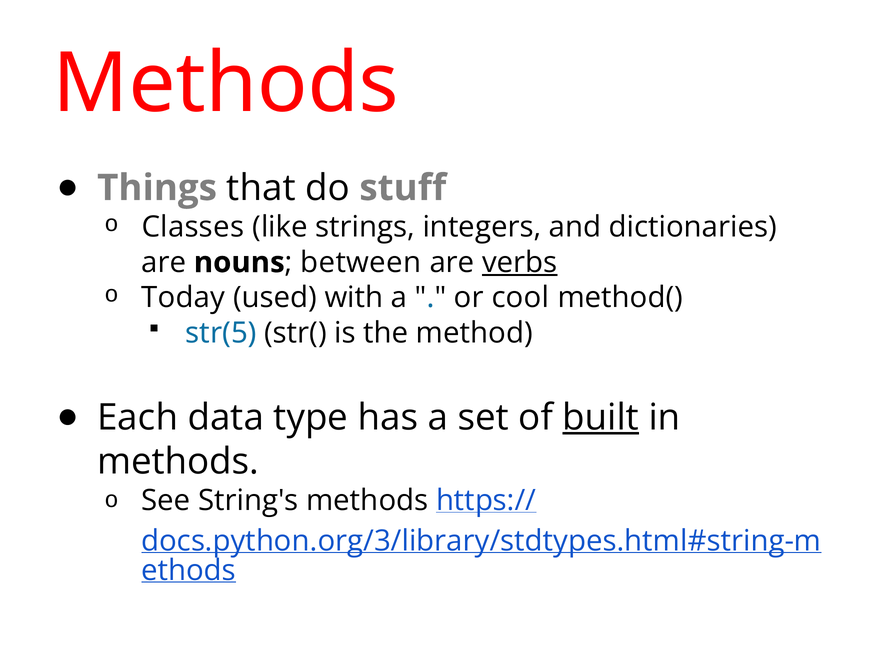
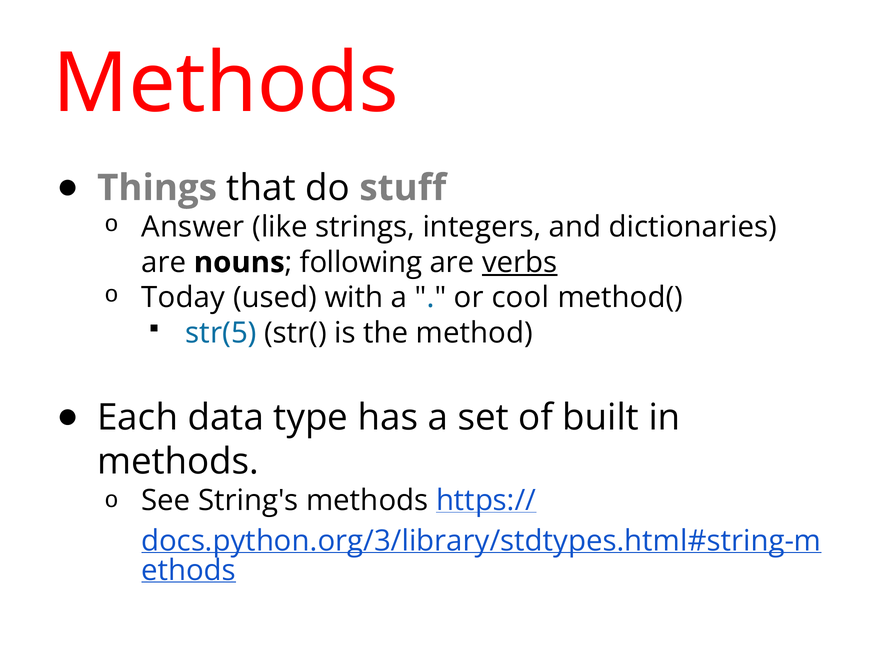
Classes: Classes -> Answer
between: between -> following
built underline: present -> none
